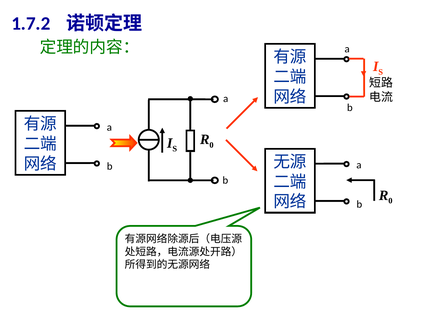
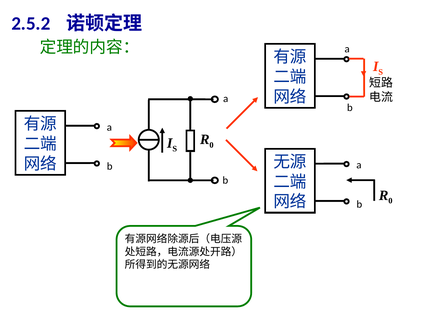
1.7.2: 1.7.2 -> 2.5.2
